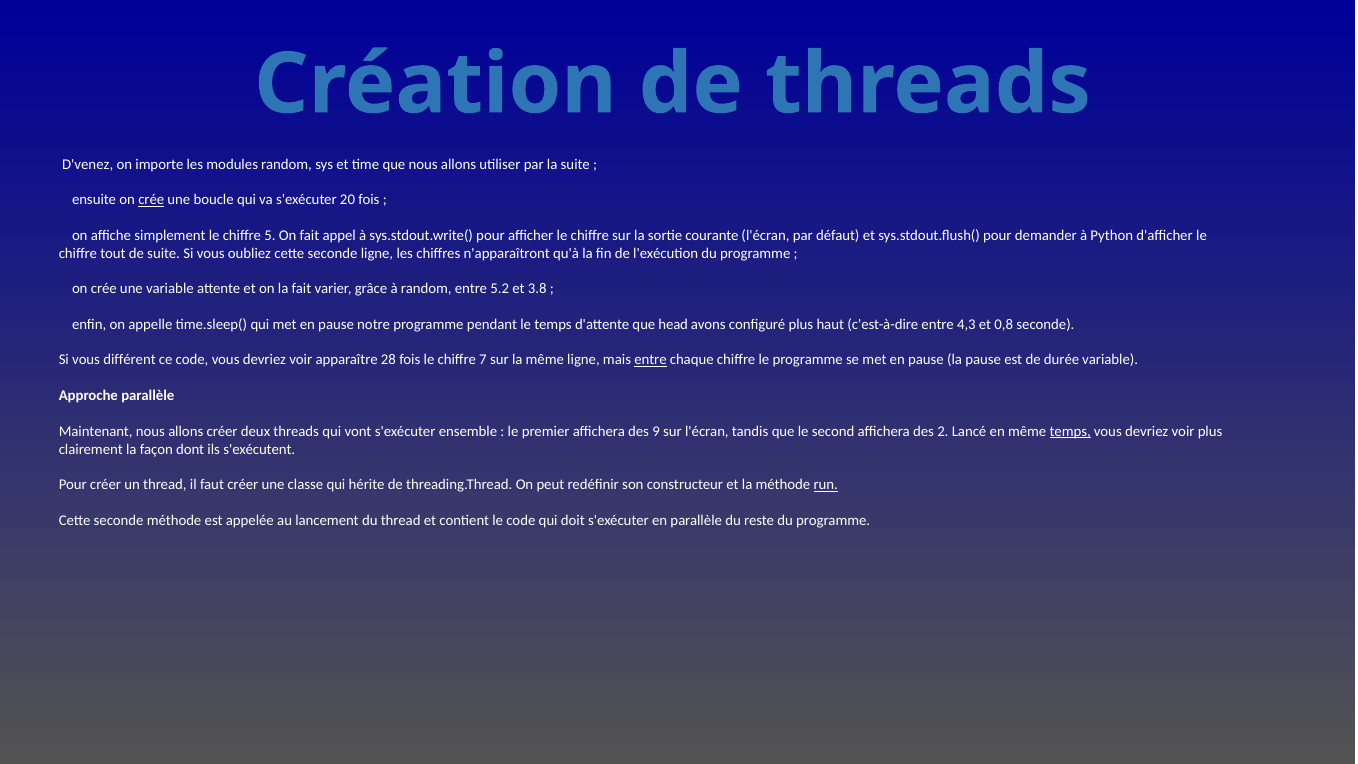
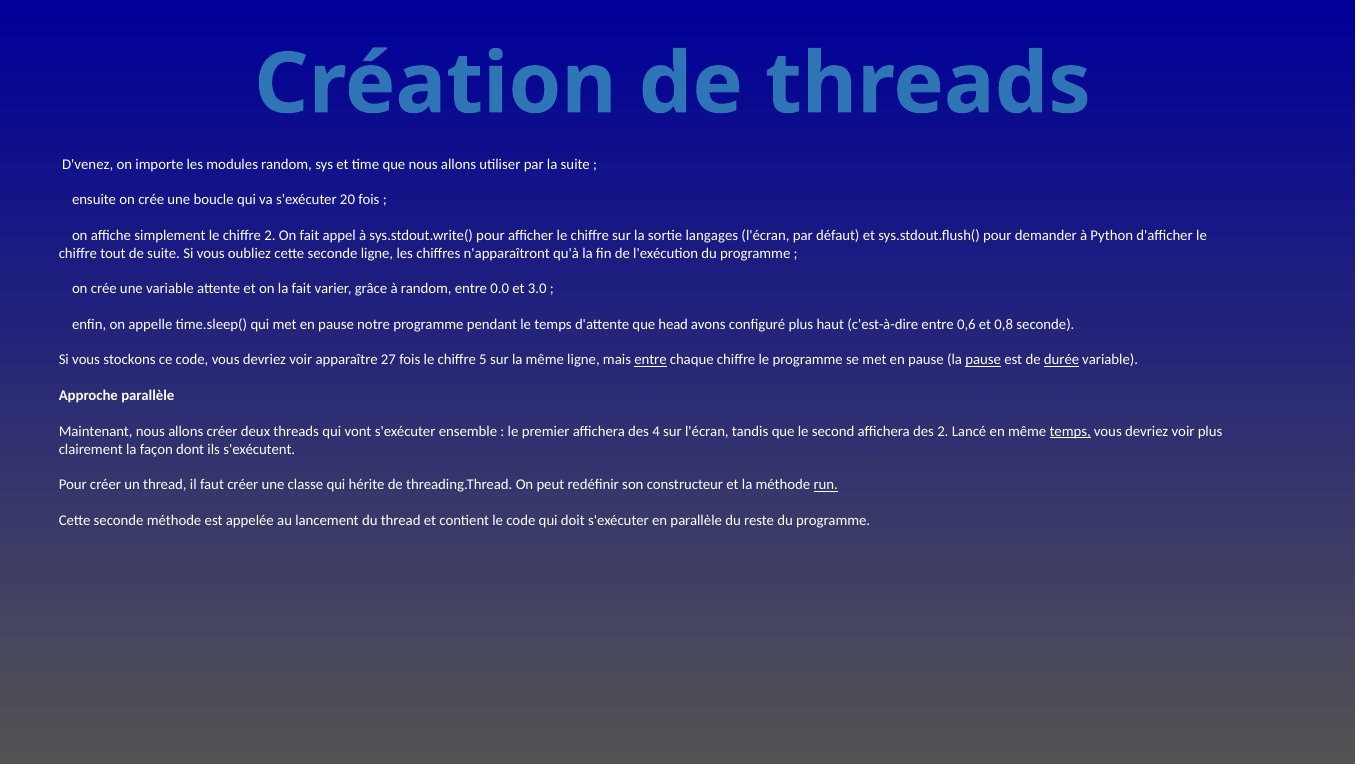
crée at (151, 200) underline: present -> none
chiffre 5: 5 -> 2
courante: courante -> langages
5.2: 5.2 -> 0.0
3.8: 3.8 -> 3.0
4,3: 4,3 -> 0,6
différent: différent -> stockons
28: 28 -> 27
7: 7 -> 5
pause at (983, 360) underline: none -> present
durée underline: none -> present
9: 9 -> 4
